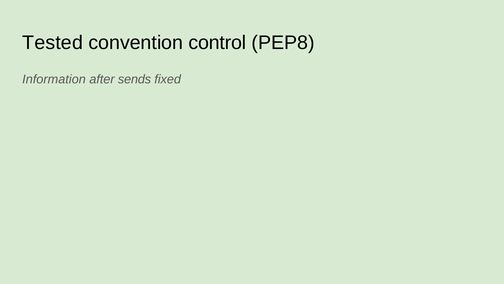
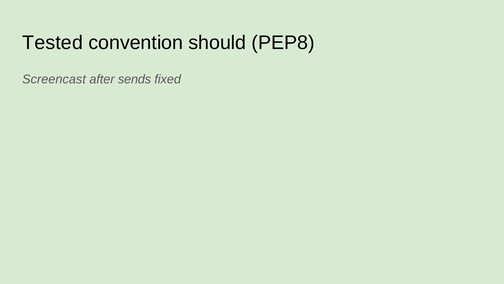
control: control -> should
Information: Information -> Screencast
